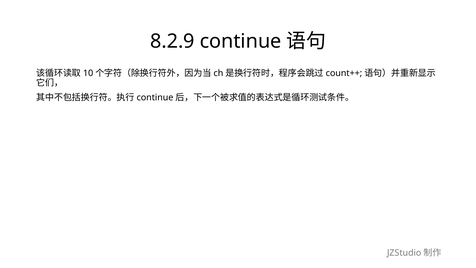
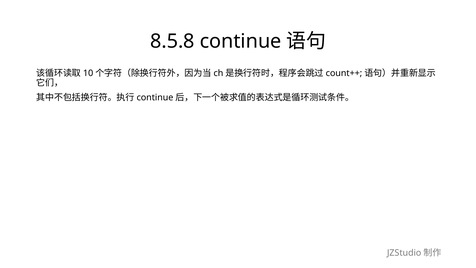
8.2.9: 8.2.9 -> 8.5.8
